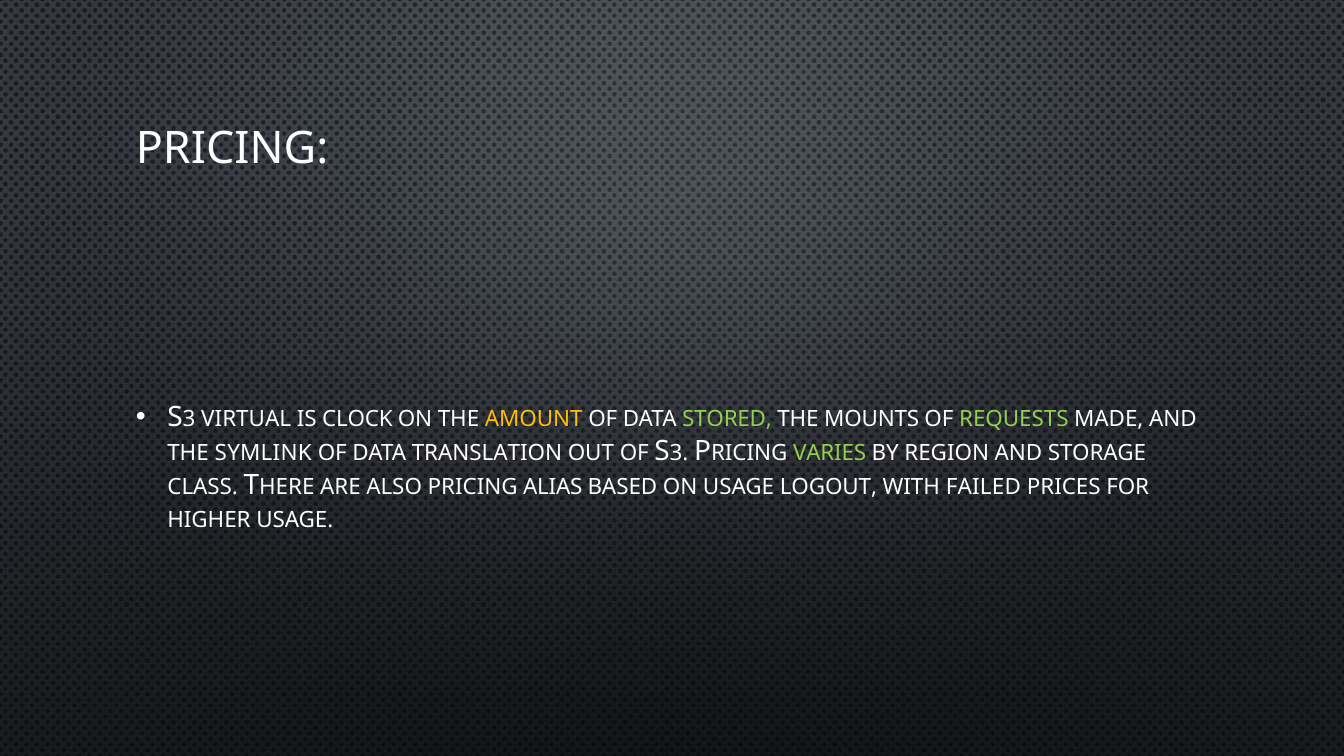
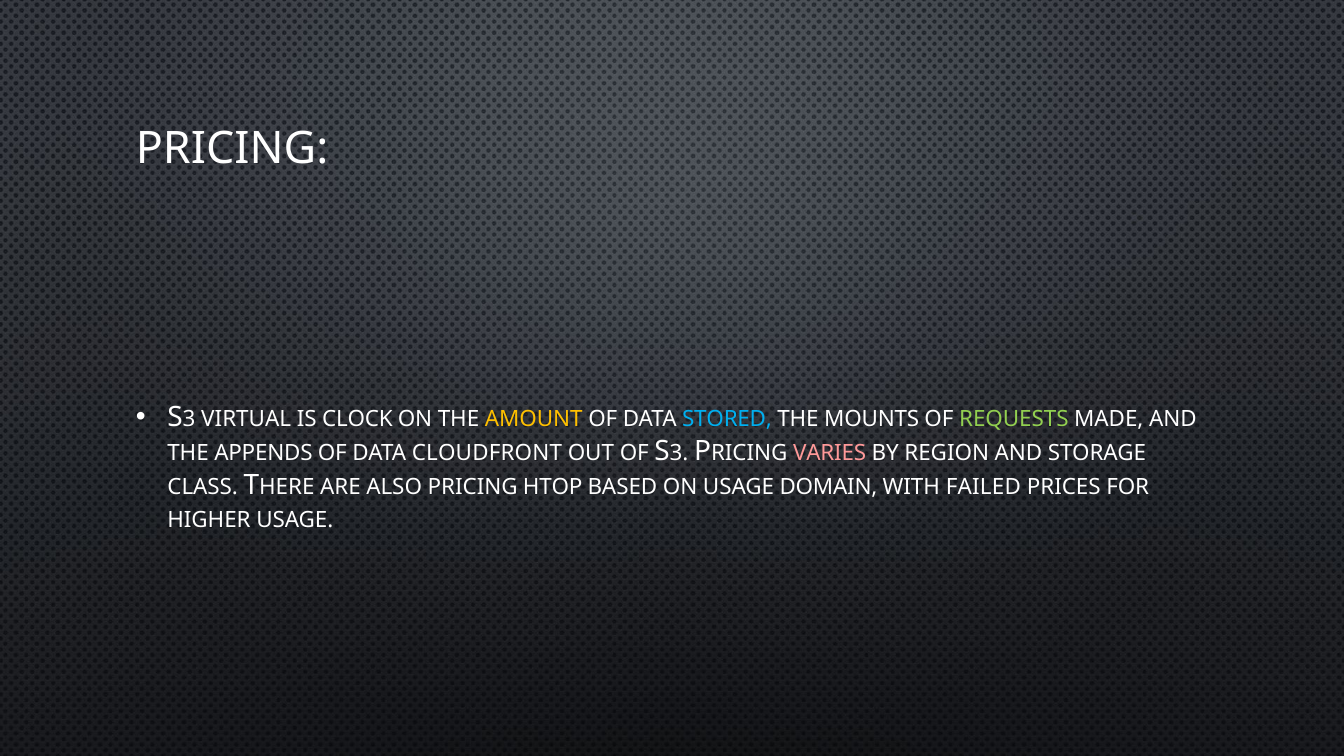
STORED colour: light green -> light blue
SYMLINK: SYMLINK -> APPENDS
TRANSLATION: TRANSLATION -> CLOUDFRONT
VARIES colour: light green -> pink
ALIAS: ALIAS -> HTOP
LOGOUT: LOGOUT -> DOMAIN
